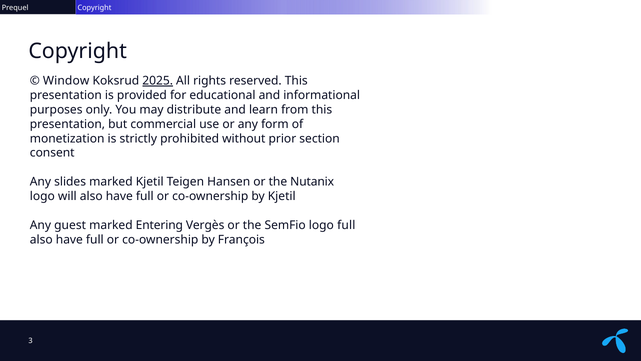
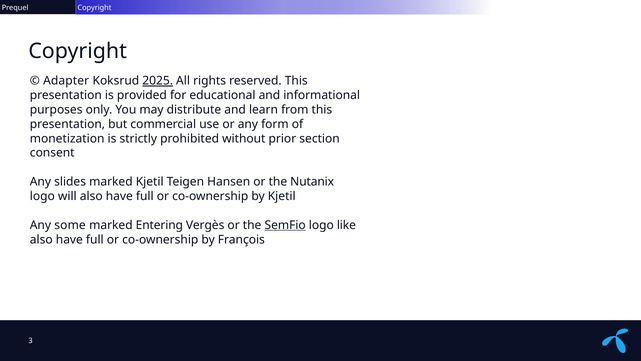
Window: Window -> Adapter
guest: guest -> some
SemFio underline: none -> present
logo full: full -> like
